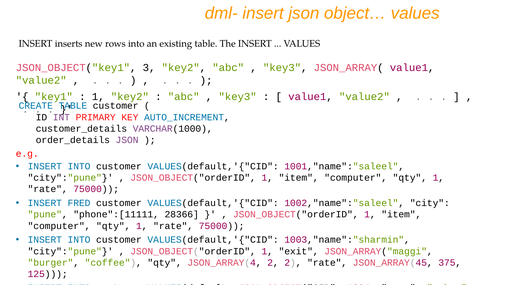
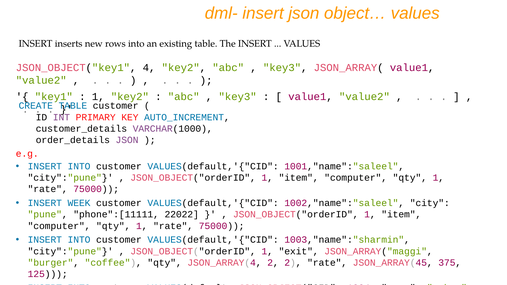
3: 3 -> 4
FRED: FRED -> WEEK
28366: 28366 -> 22022
